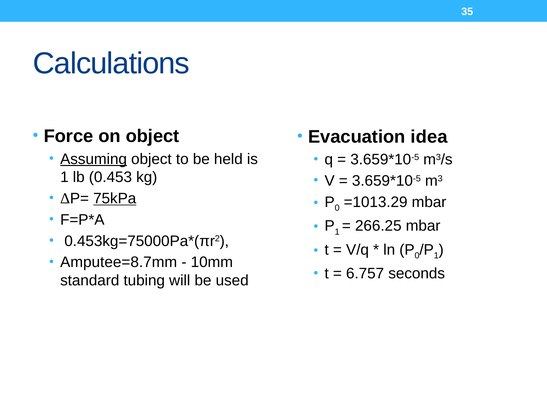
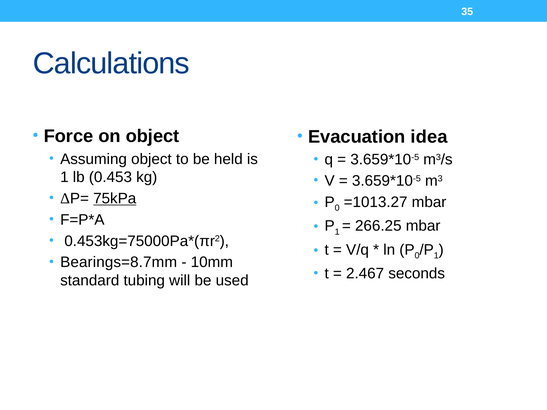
Assuming underline: present -> none
=1013.29: =1013.29 -> =1013.27
Amputee=8.7mm: Amputee=8.7mm -> Bearings=8.7mm
6.757: 6.757 -> 2.467
